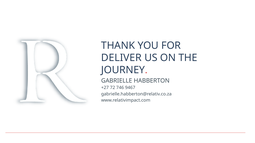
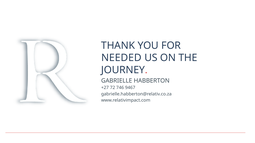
DELIVER: DELIVER -> NEEDED
